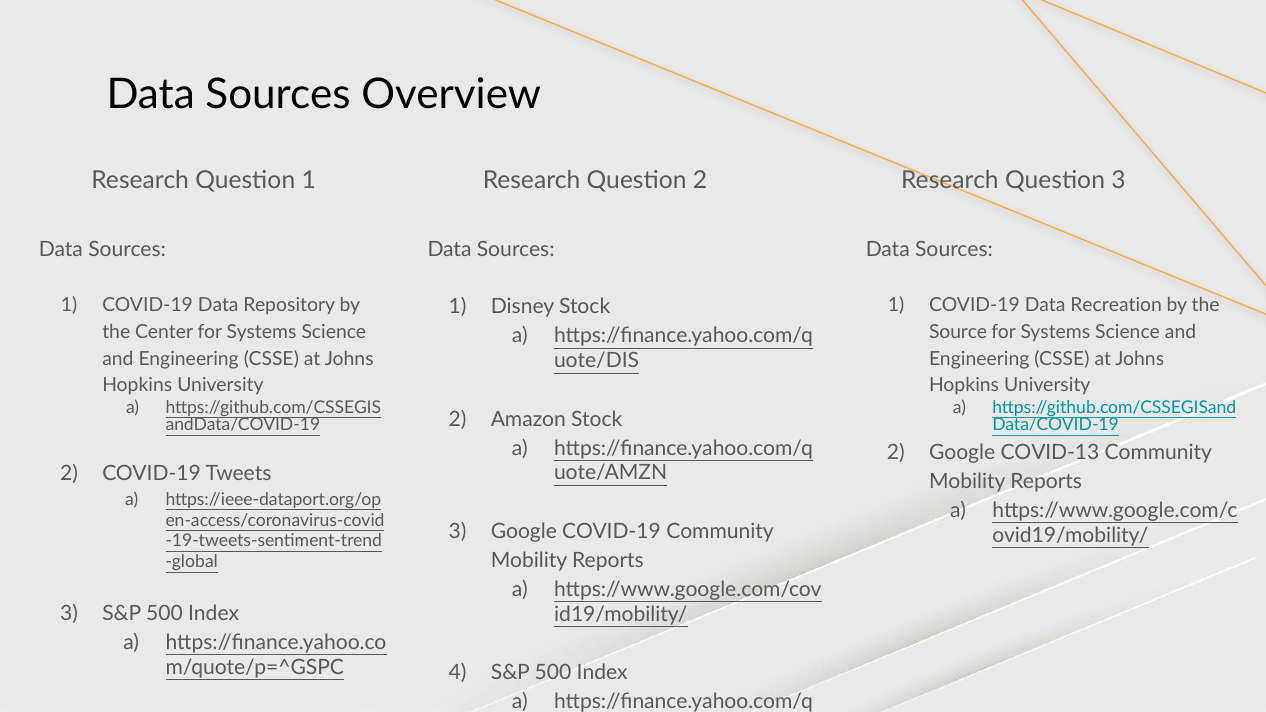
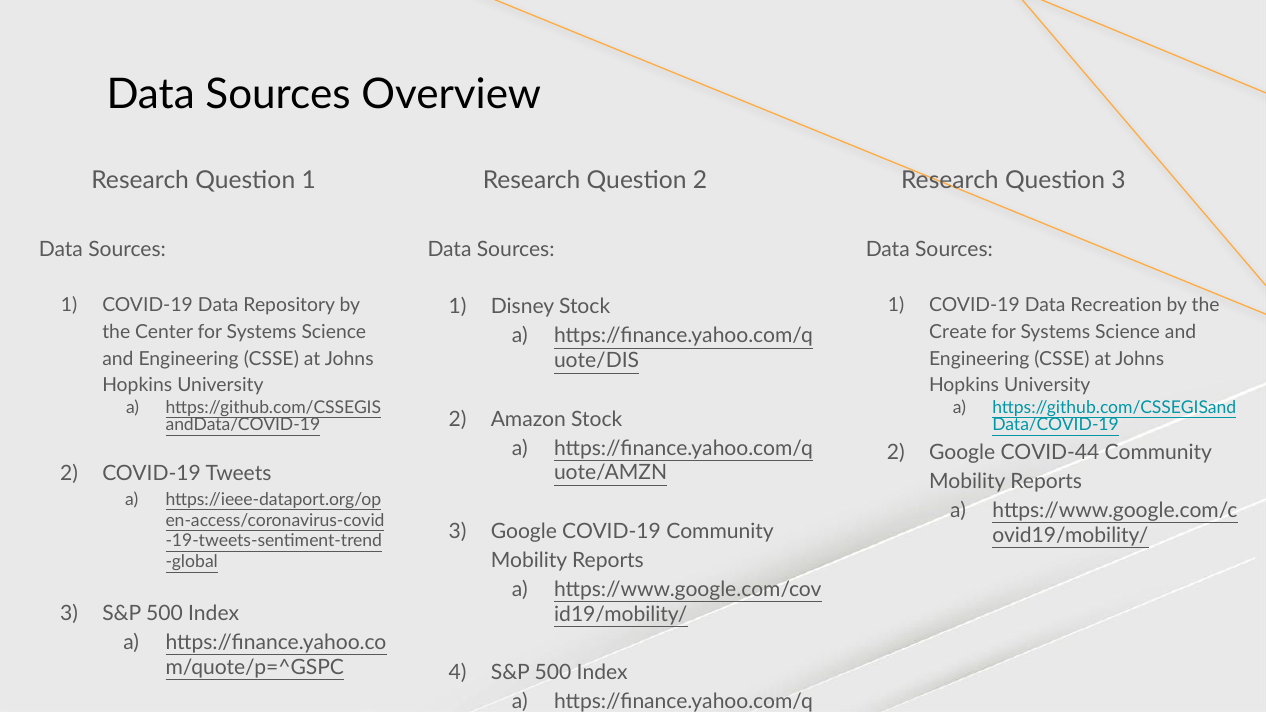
Source: Source -> Create
COVID-13: COVID-13 -> COVID-44
